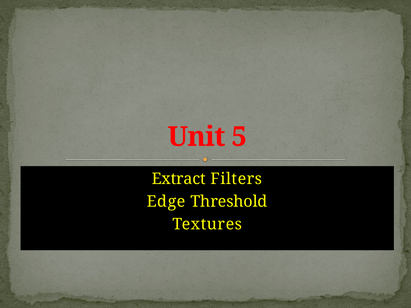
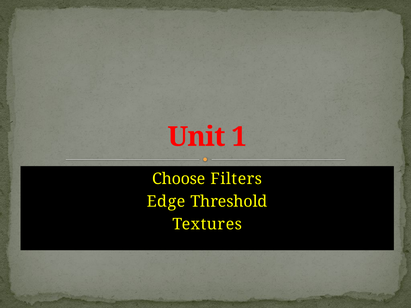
5: 5 -> 1
Extract: Extract -> Choose
